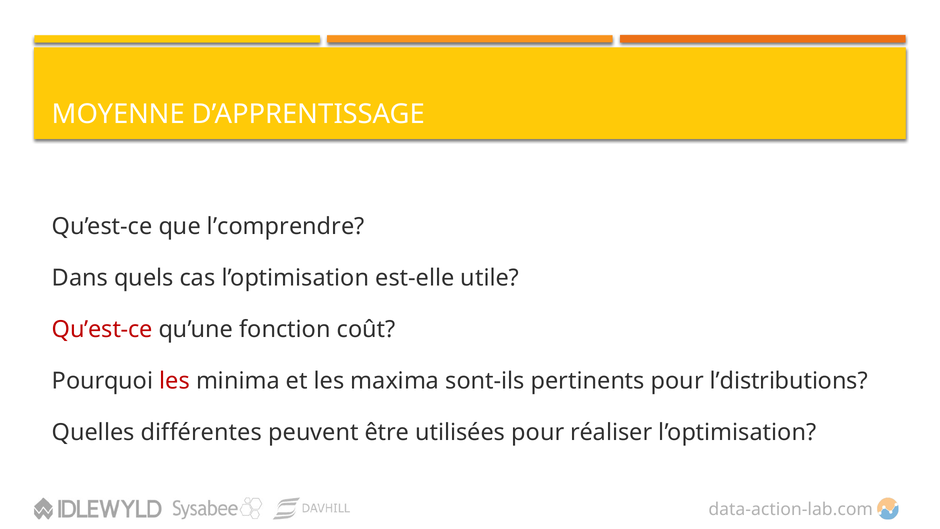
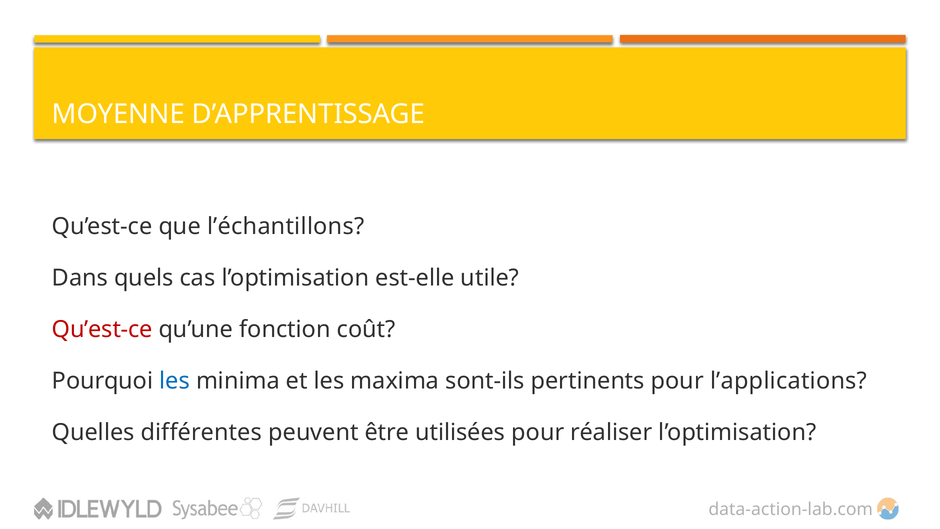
l’comprendre: l’comprendre -> l’échantillons
les at (175, 381) colour: red -> blue
l’distributions: l’distributions -> l’applications
